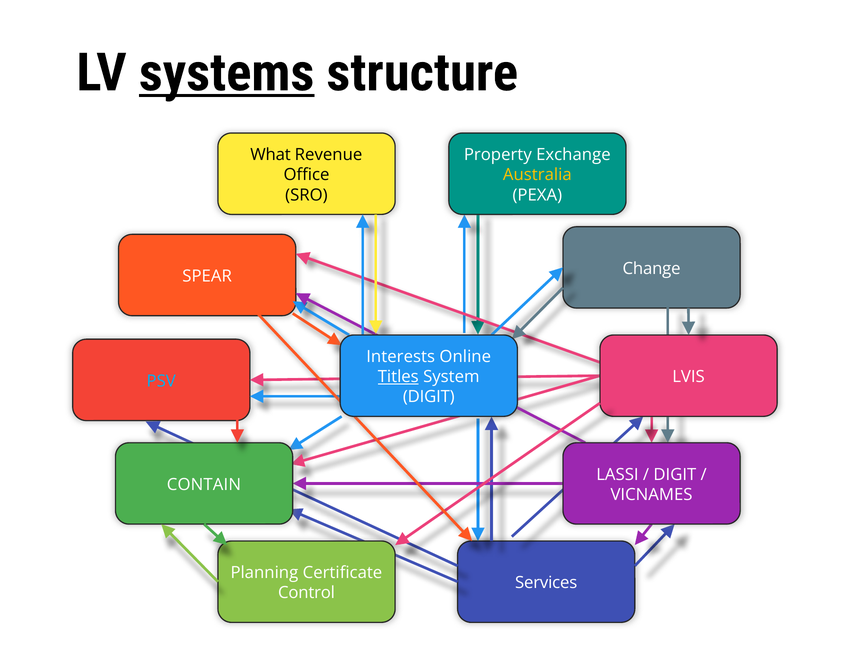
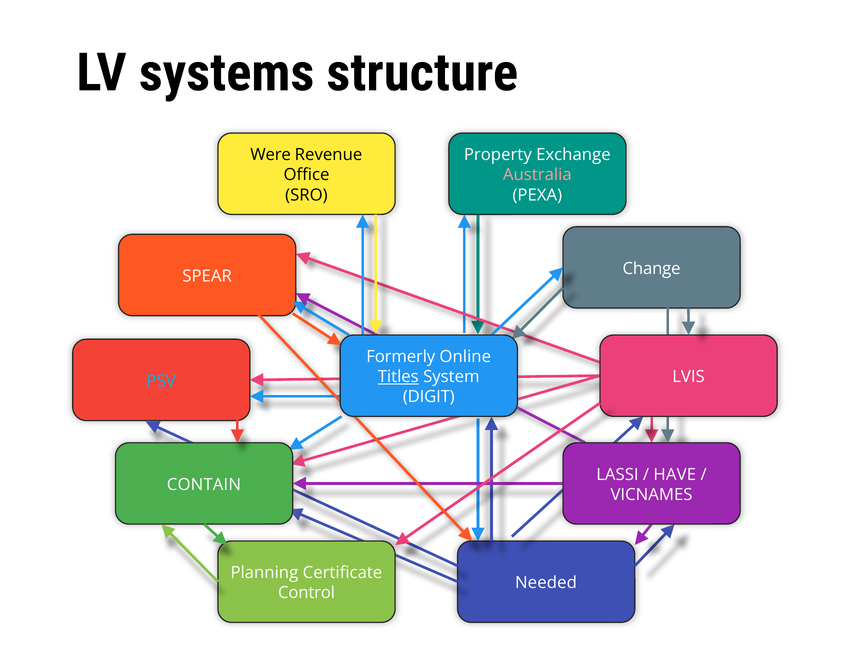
systems underline: present -> none
What: What -> Were
Australia colour: yellow -> pink
Interests: Interests -> Formerly
DIGIT at (675, 474): DIGIT -> HAVE
Services: Services -> Needed
